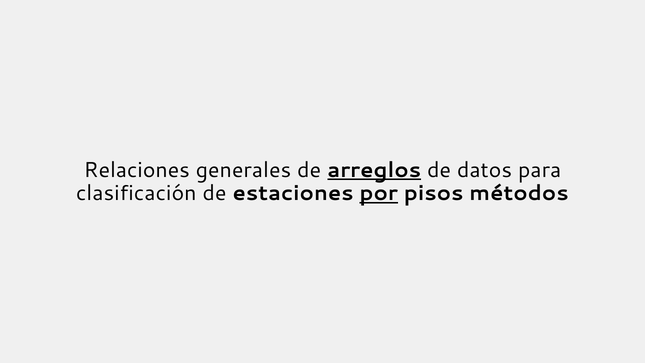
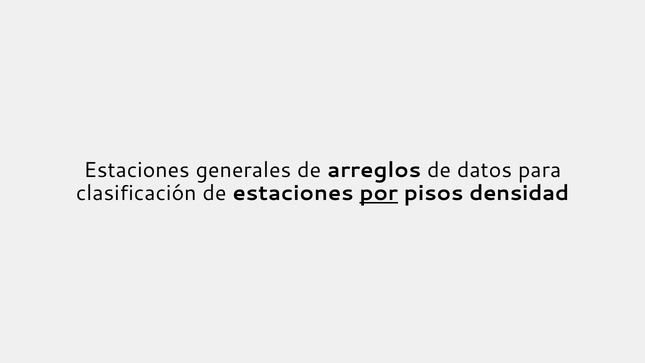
Relaciones at (137, 170): Relaciones -> Estaciones
arreglos underline: present -> none
métodos: métodos -> densidad
